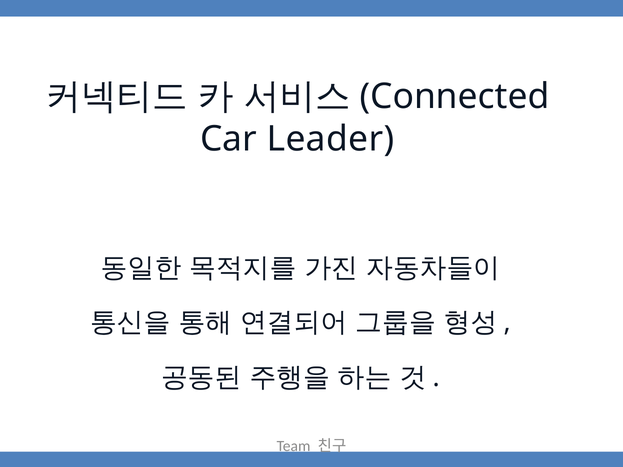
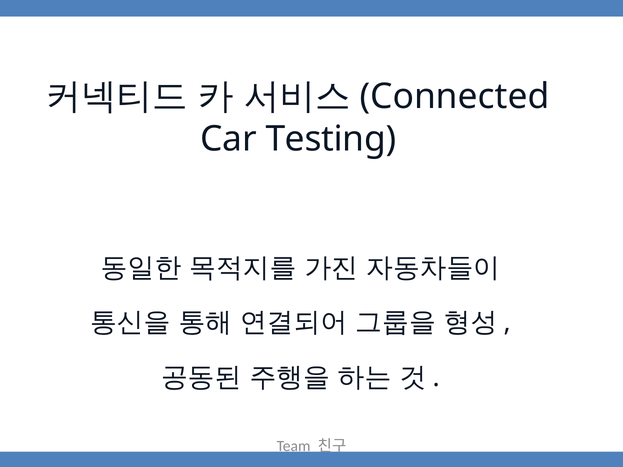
Leader: Leader -> Testing
